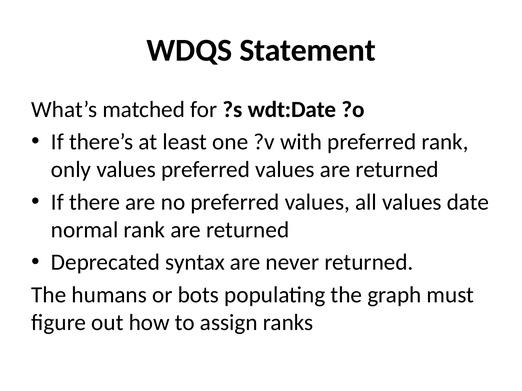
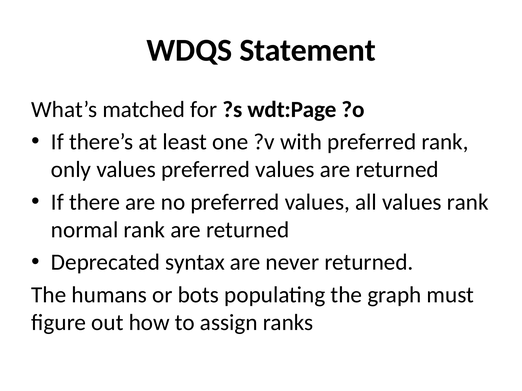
wdt:Date: wdt:Date -> wdt:Page
values date: date -> rank
